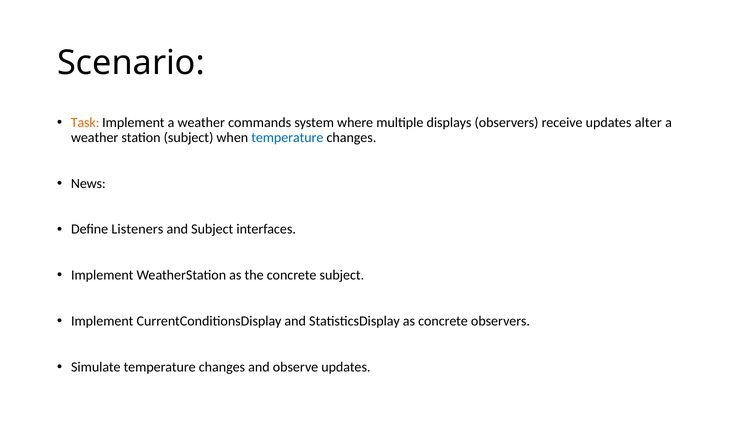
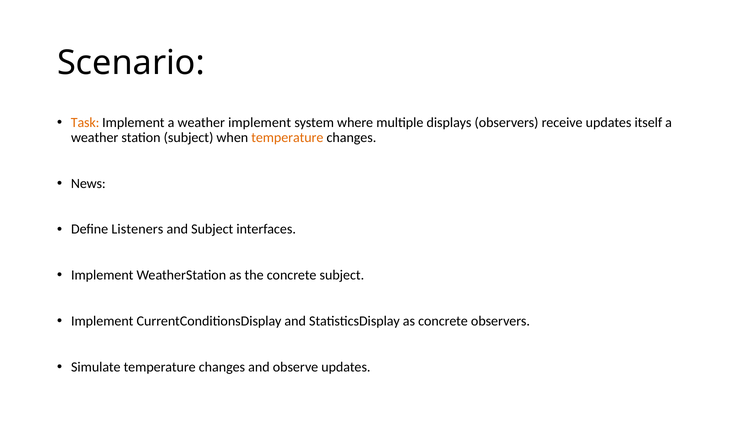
weather commands: commands -> implement
alter: alter -> itself
temperature at (287, 137) colour: blue -> orange
